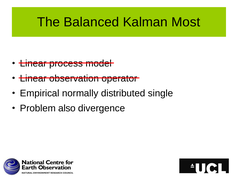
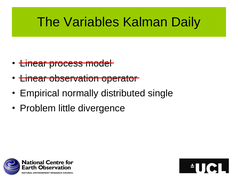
Balanced: Balanced -> Variables
Most: Most -> Daily
also: also -> little
